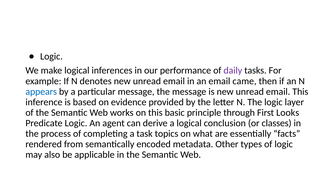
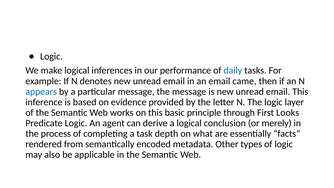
daily colour: purple -> blue
classes: classes -> merely
topics: topics -> depth
